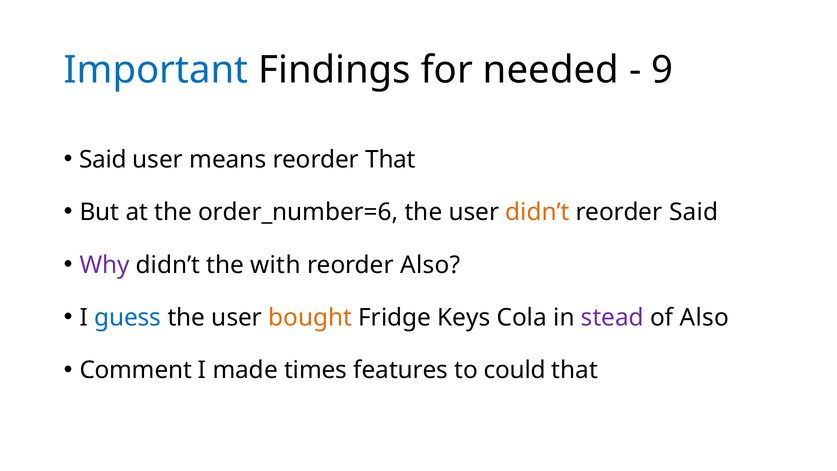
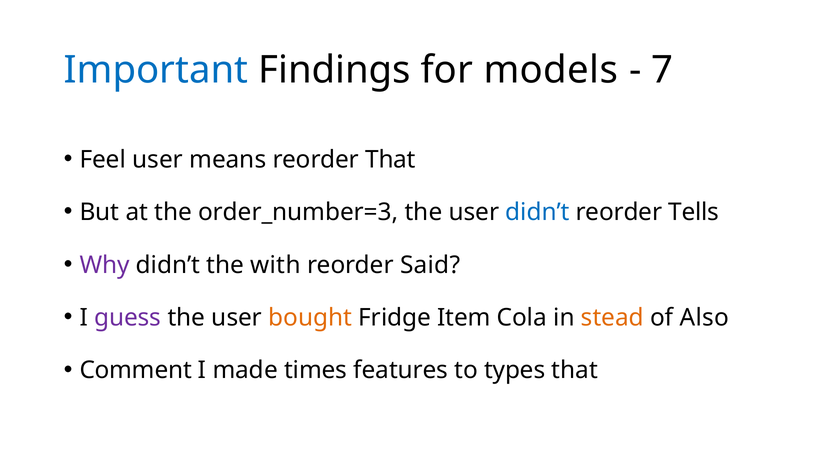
needed: needed -> models
9: 9 -> 7
Said at (103, 159): Said -> Feel
order_number=6: order_number=6 -> order_number=3
didn’t at (537, 212) colour: orange -> blue
reorder Said: Said -> Tells
reorder Also: Also -> Said
guess colour: blue -> purple
Keys: Keys -> Item
stead colour: purple -> orange
could: could -> types
